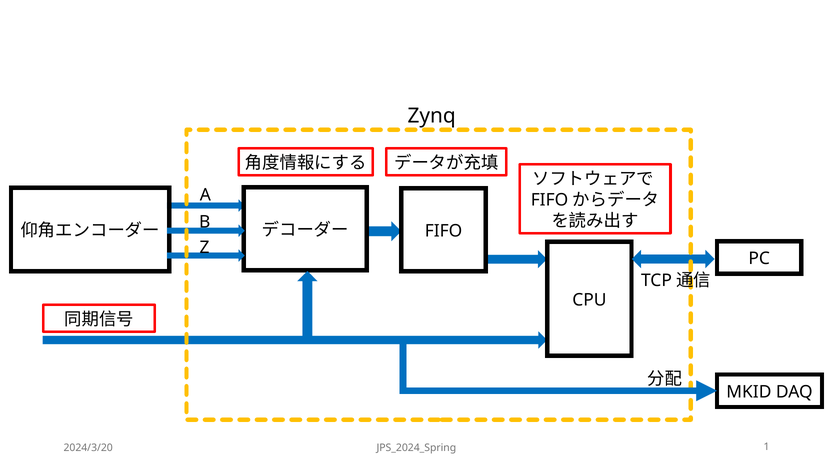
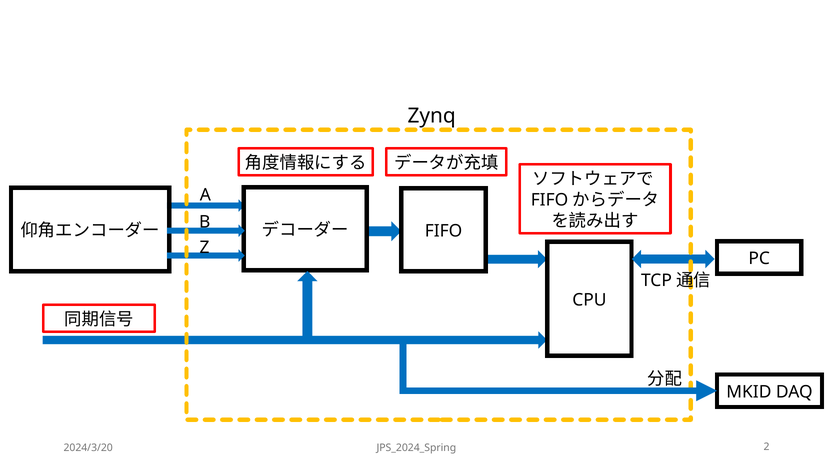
1: 1 -> 2
